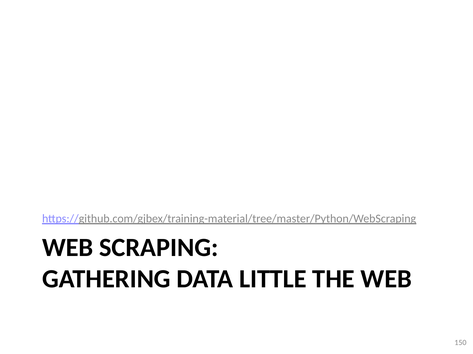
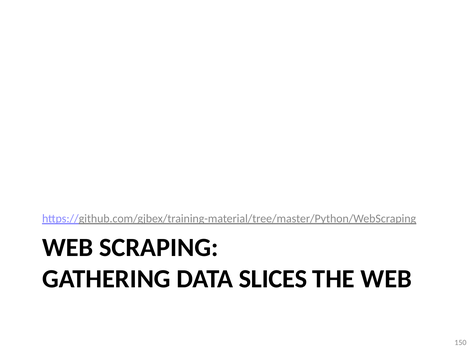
LITTLE: LITTLE -> SLICES
